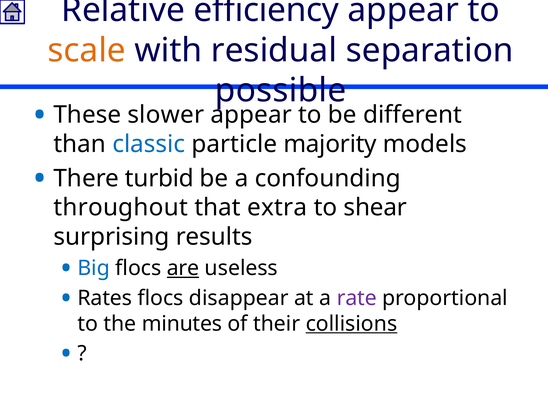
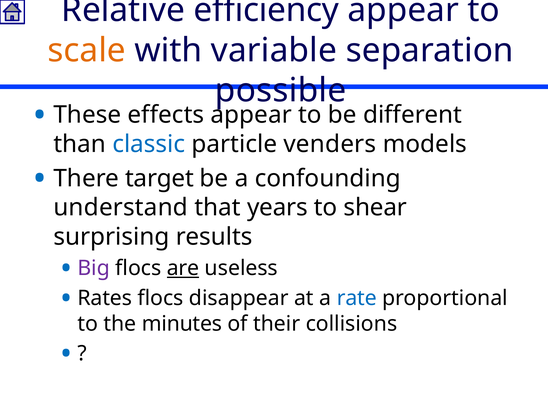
residual: residual -> variable
slower: slower -> effects
majority: majority -> venders
turbid: turbid -> target
throughout: throughout -> understand
extra: extra -> years
Big colour: blue -> purple
rate colour: purple -> blue
collisions underline: present -> none
